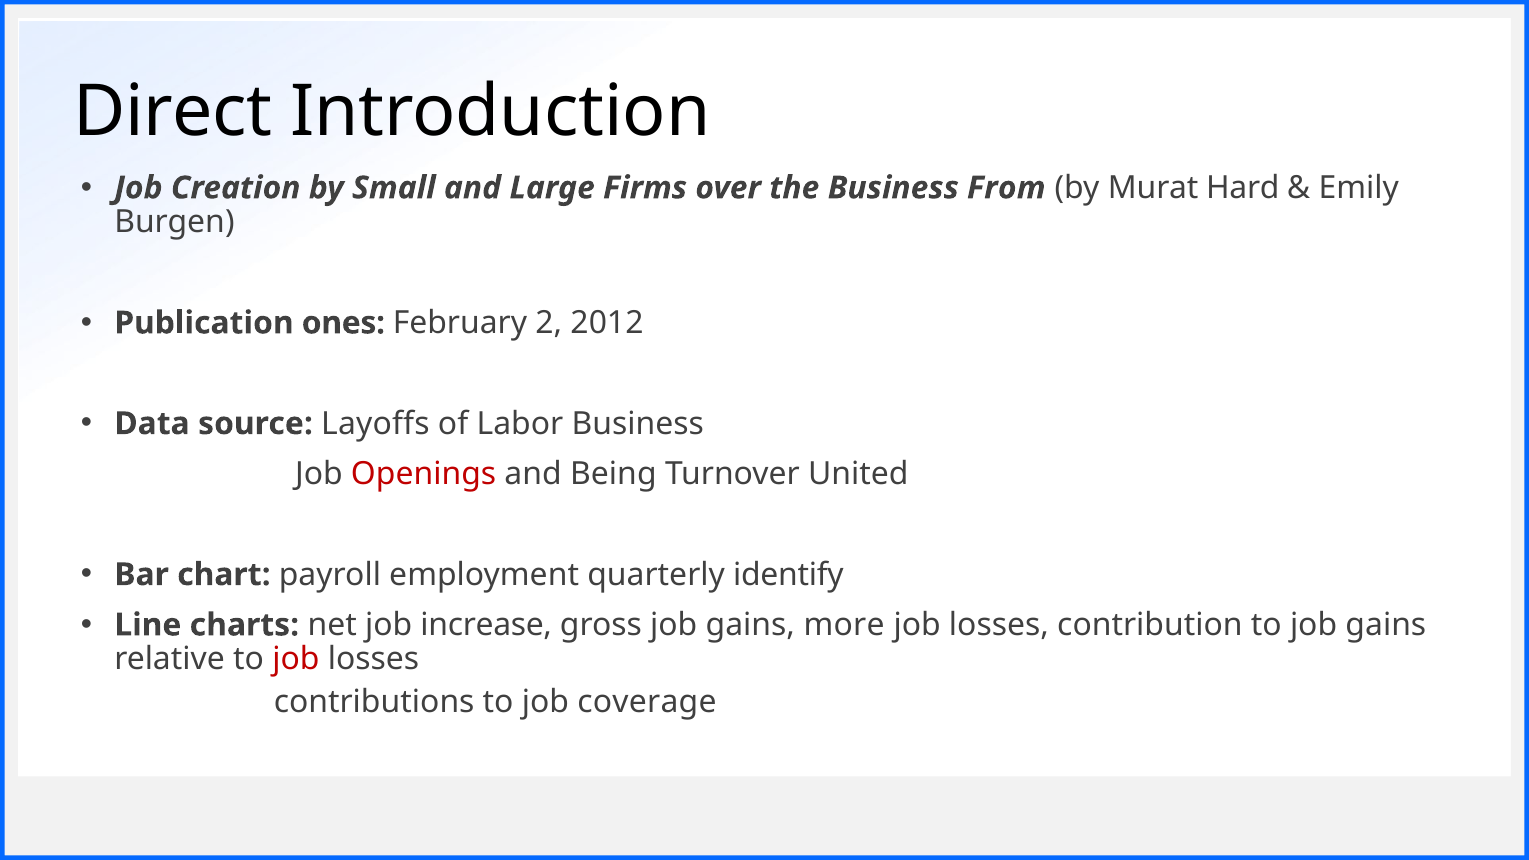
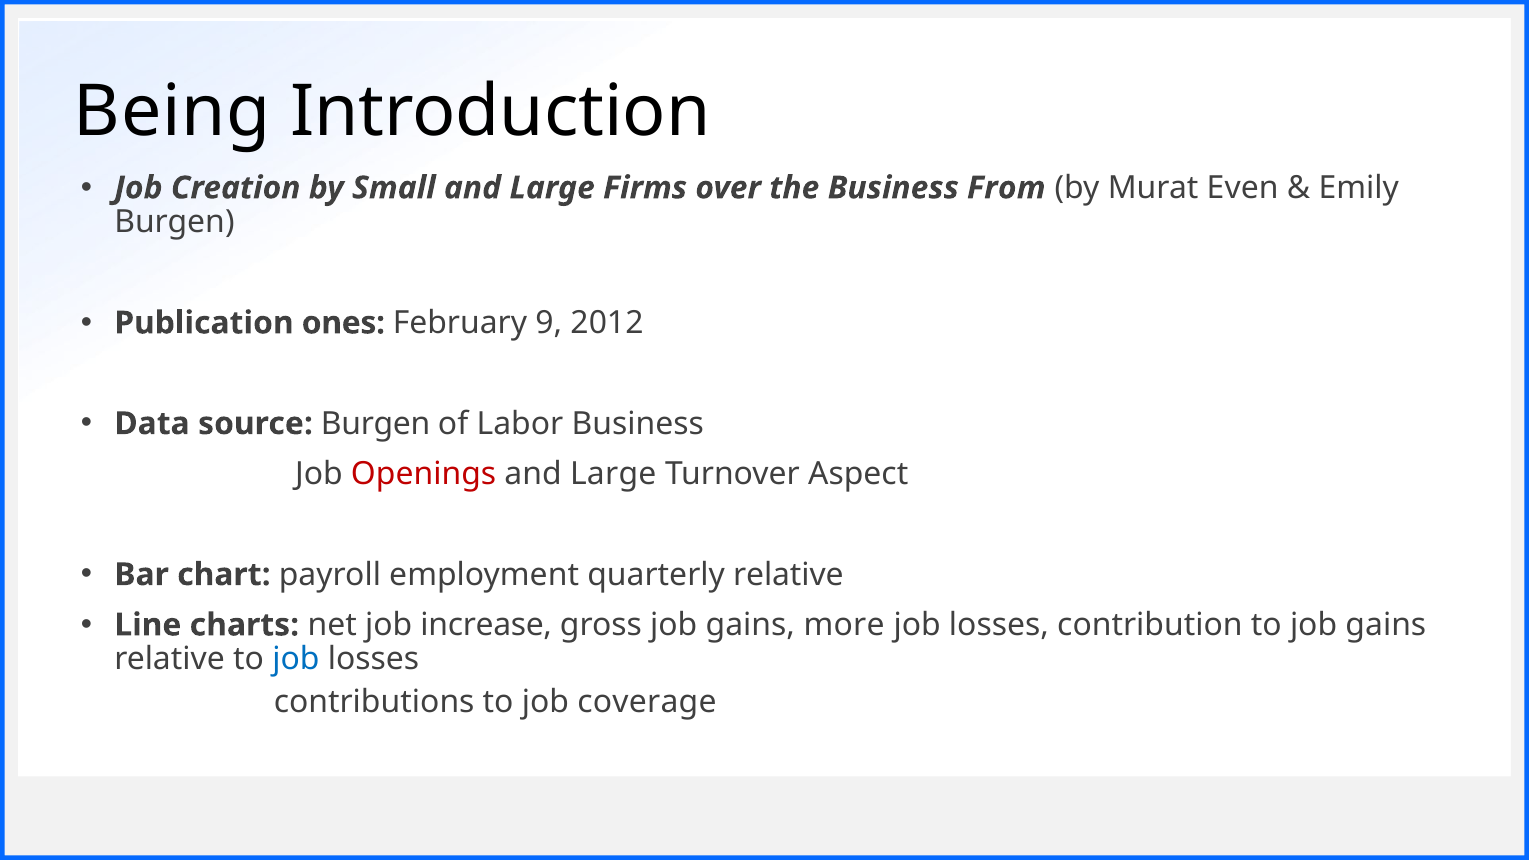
Direct: Direct -> Being
Hard: Hard -> Even
2: 2 -> 9
source Layoffs: Layoffs -> Burgen
Being at (613, 474): Being -> Large
United: United -> Aspect
quarterly identify: identify -> relative
job at (296, 659) colour: red -> blue
